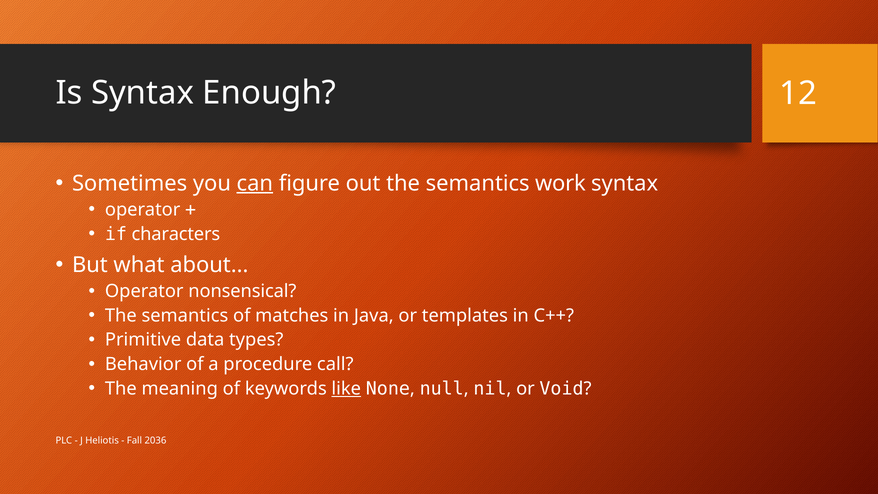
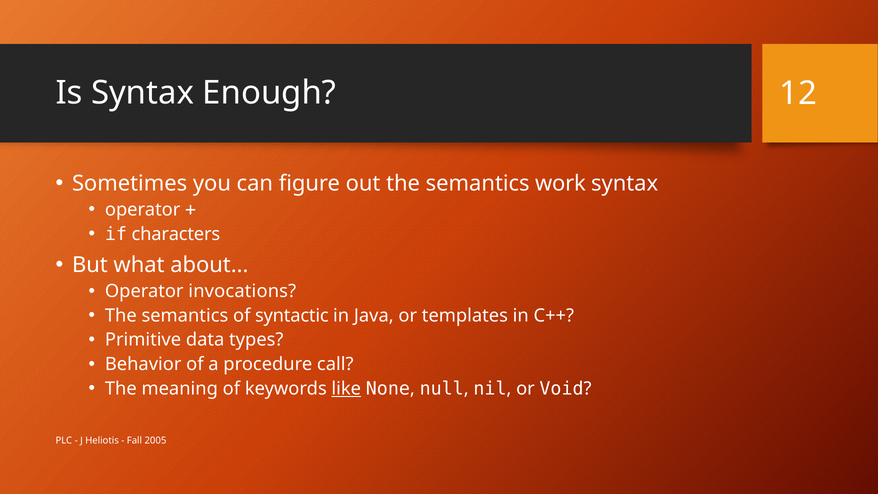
can underline: present -> none
nonsensical: nonsensical -> invocations
matches: matches -> syntactic
2036: 2036 -> 2005
